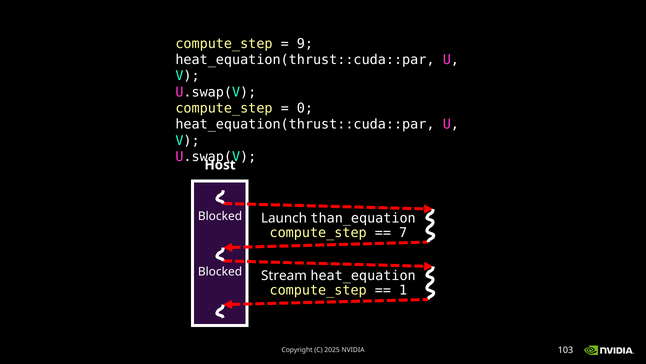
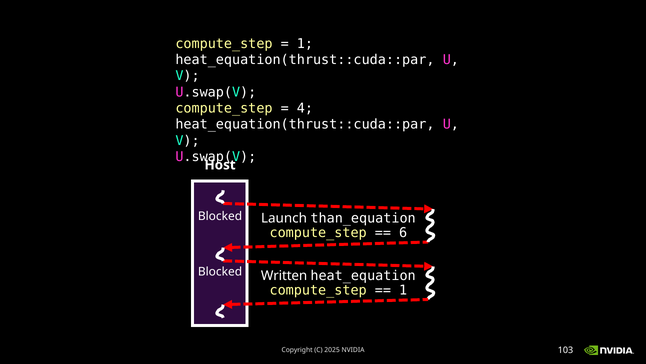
9 at (305, 44): 9 -> 1
0: 0 -> 4
7: 7 -> 6
Stream: Stream -> Written
